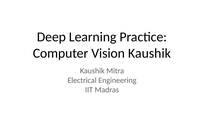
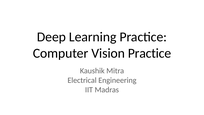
Vision Kaushik: Kaushik -> Practice
